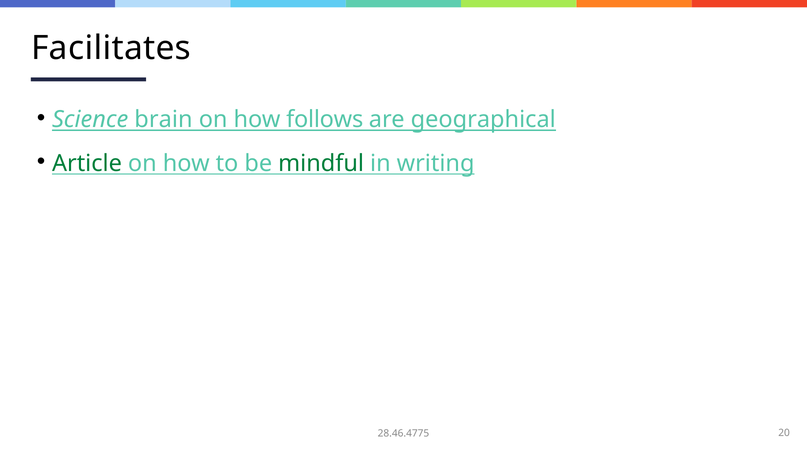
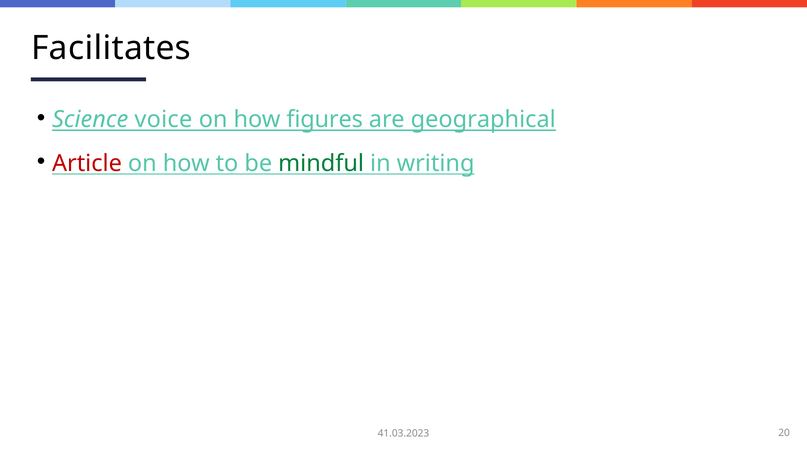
brain: brain -> voice
follows: follows -> figures
Article colour: green -> red
28.46.4775: 28.46.4775 -> 41.03.2023
